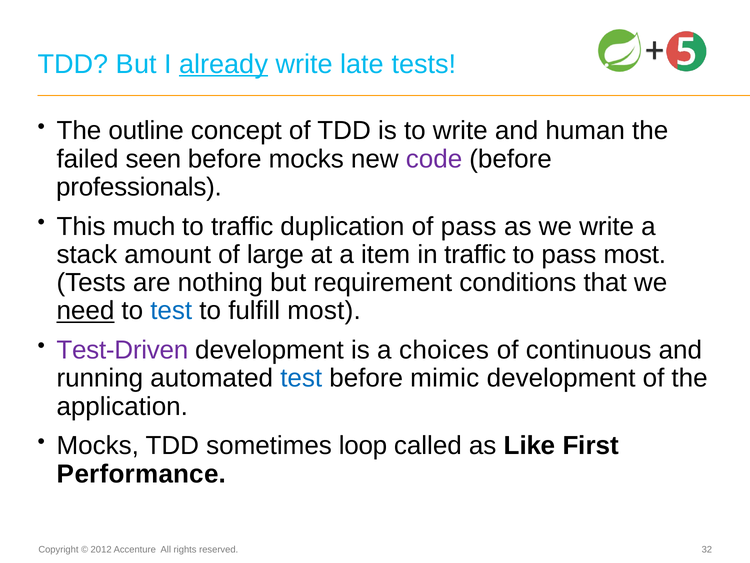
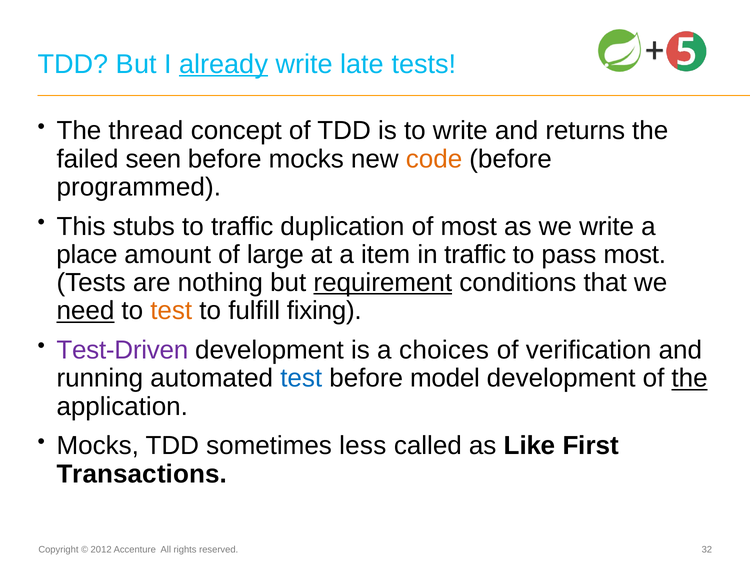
outline: outline -> thread
human: human -> returns
code colour: purple -> orange
professionals: professionals -> programmed
much: much -> stubs
of pass: pass -> most
stack: stack -> place
requirement underline: none -> present
test at (171, 311) colour: blue -> orange
fulfill most: most -> fixing
continuous: continuous -> verification
mimic: mimic -> model
the at (690, 378) underline: none -> present
loop: loop -> less
Performance: Performance -> Transactions
